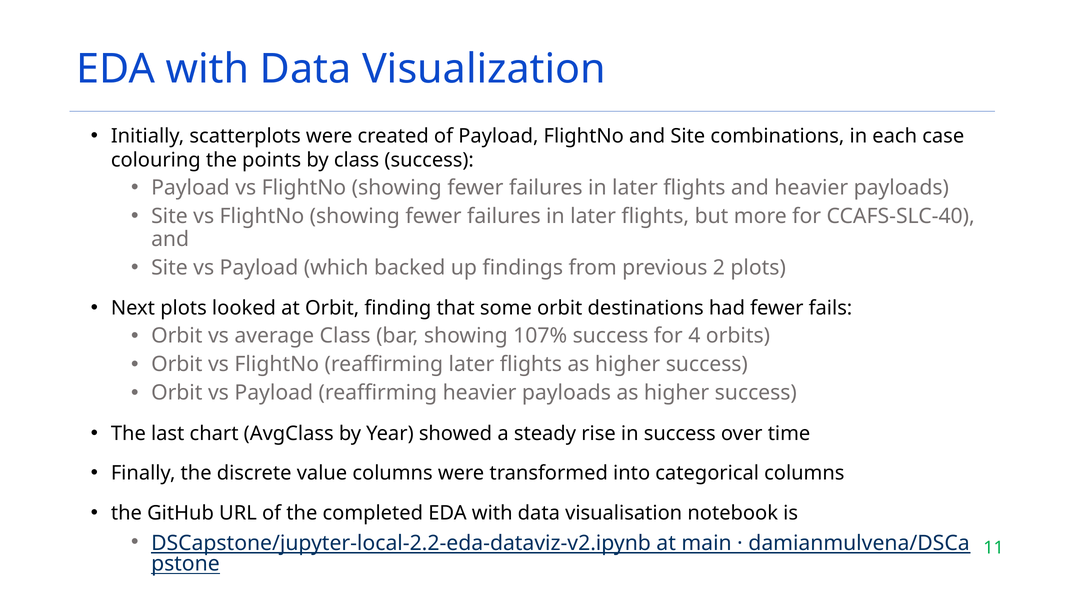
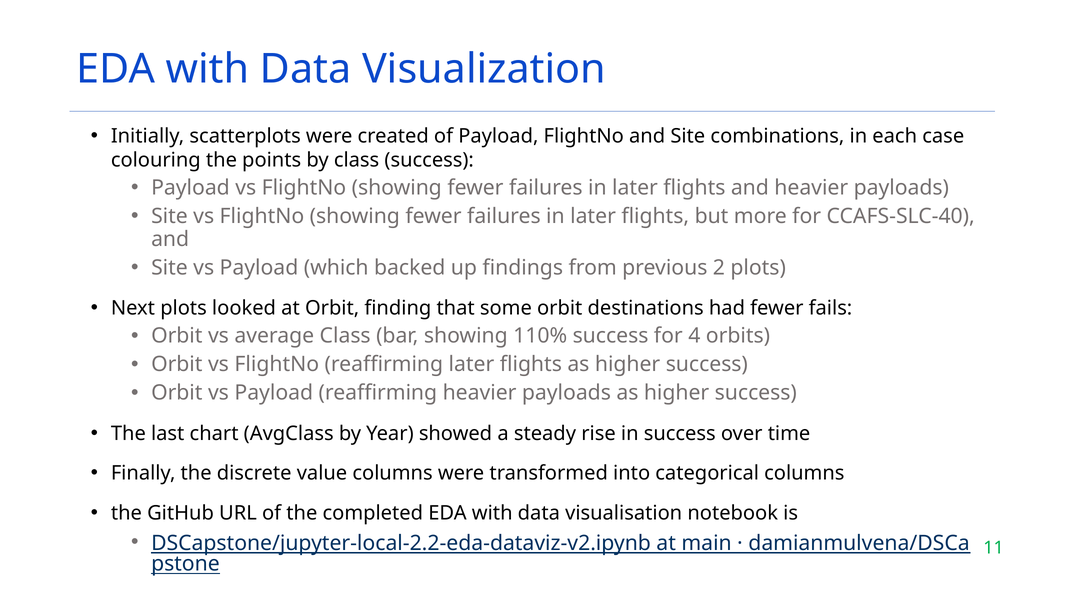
107%: 107% -> 110%
